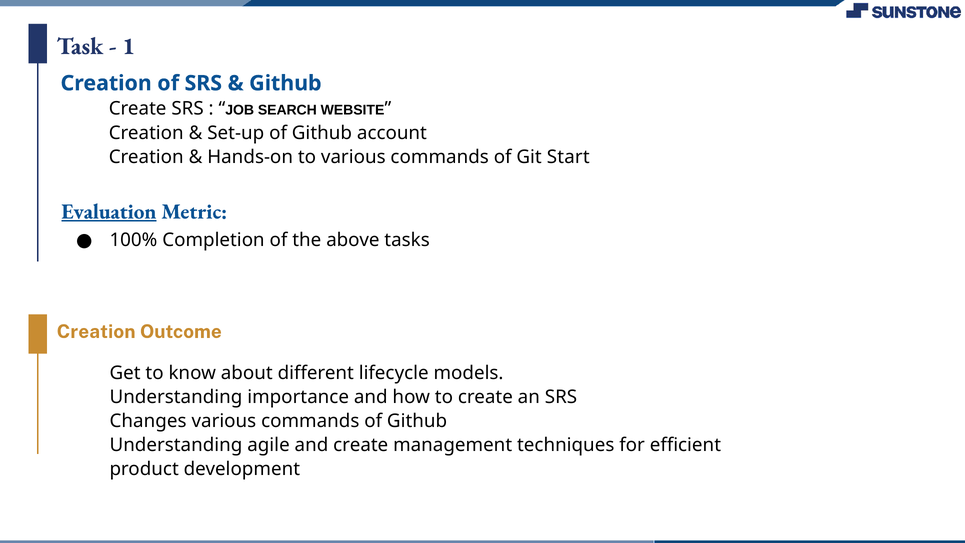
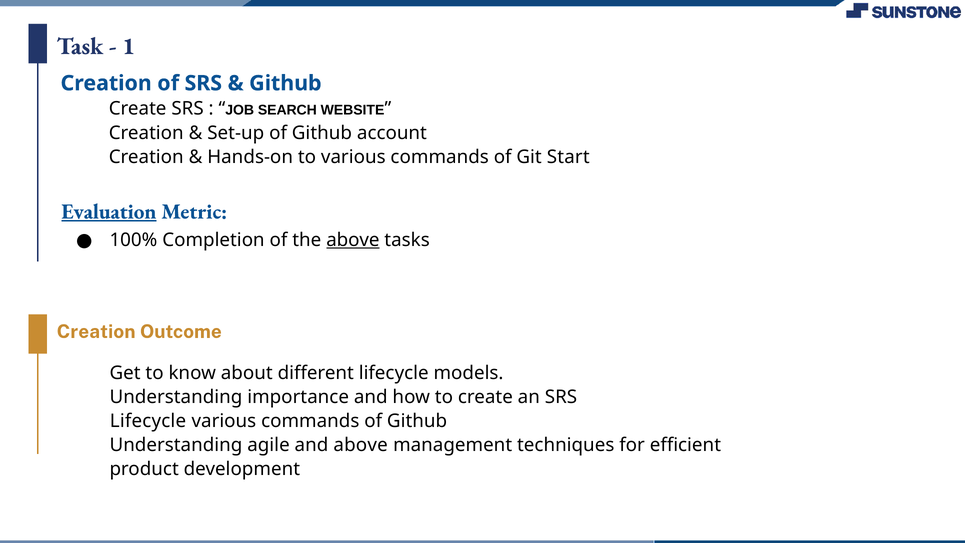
above at (353, 240) underline: none -> present
Changes at (148, 421): Changes -> Lifecycle
and create: create -> above
